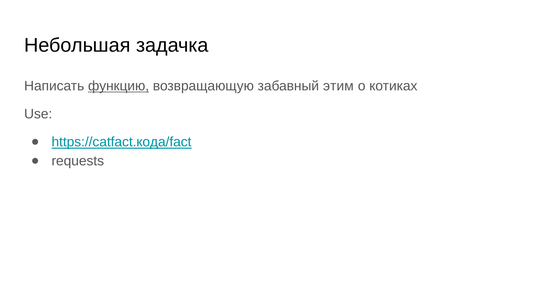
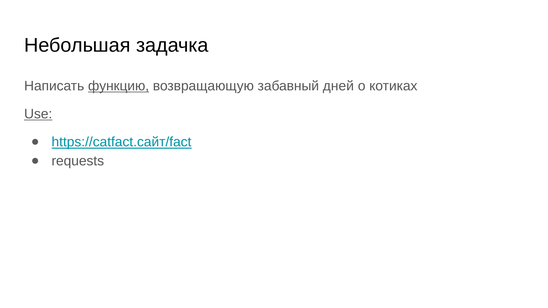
этим: этим -> дней
Use underline: none -> present
https://catfact.кода/fact: https://catfact.кода/fact -> https://catfact.сайт/fact
